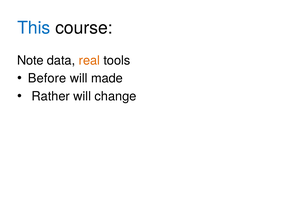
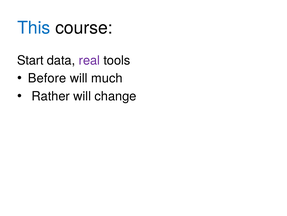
Note: Note -> Start
real colour: orange -> purple
made: made -> much
